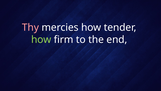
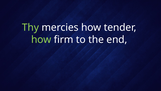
Thy colour: pink -> light green
